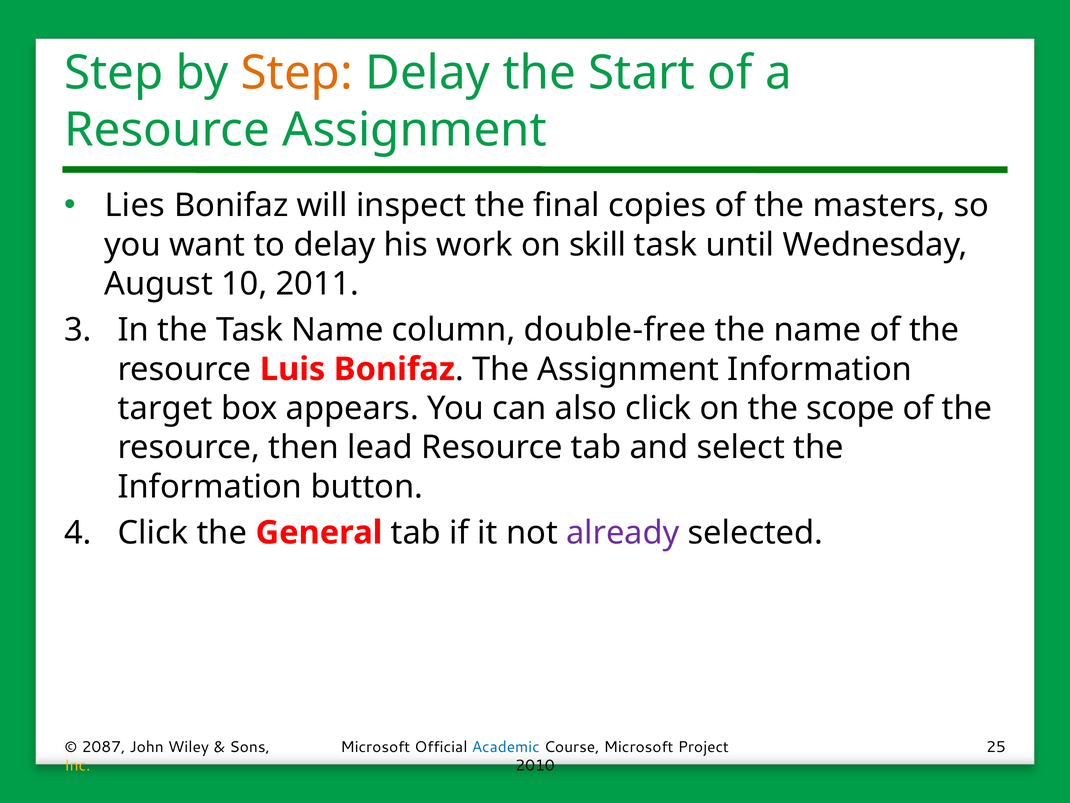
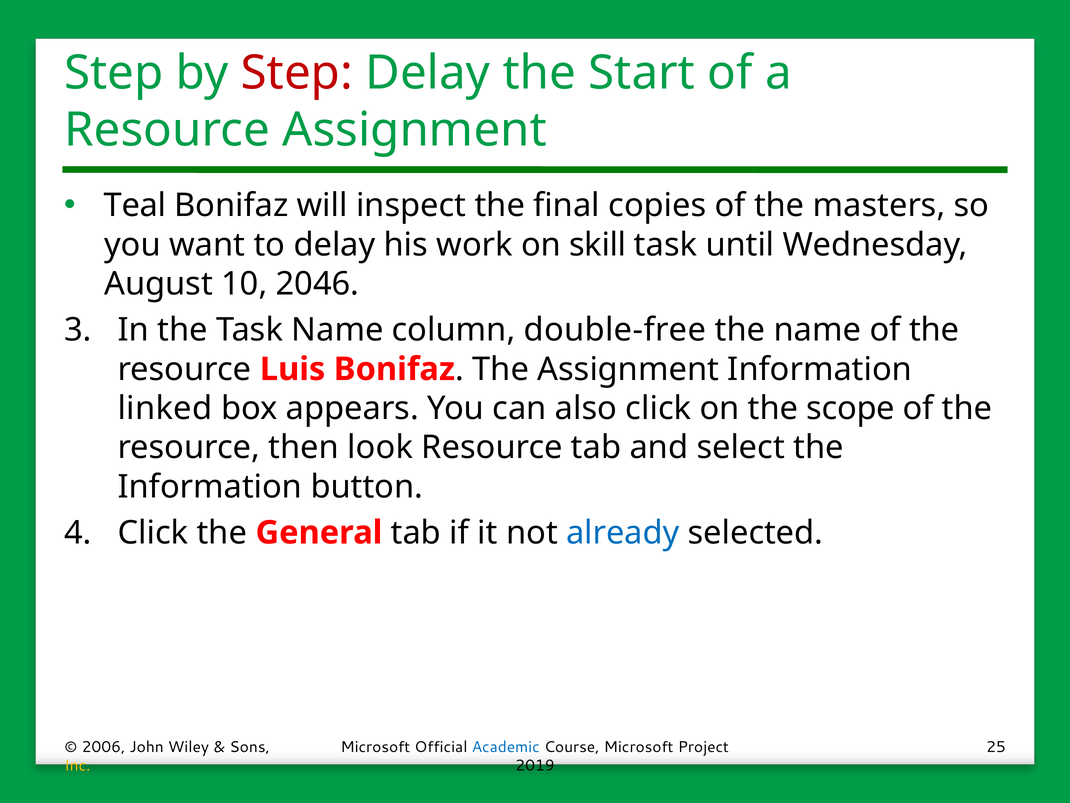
Step at (297, 73) colour: orange -> red
Lies: Lies -> Teal
2011: 2011 -> 2046
target: target -> linked
lead: lead -> look
already colour: purple -> blue
2087: 2087 -> 2006
2010: 2010 -> 2019
